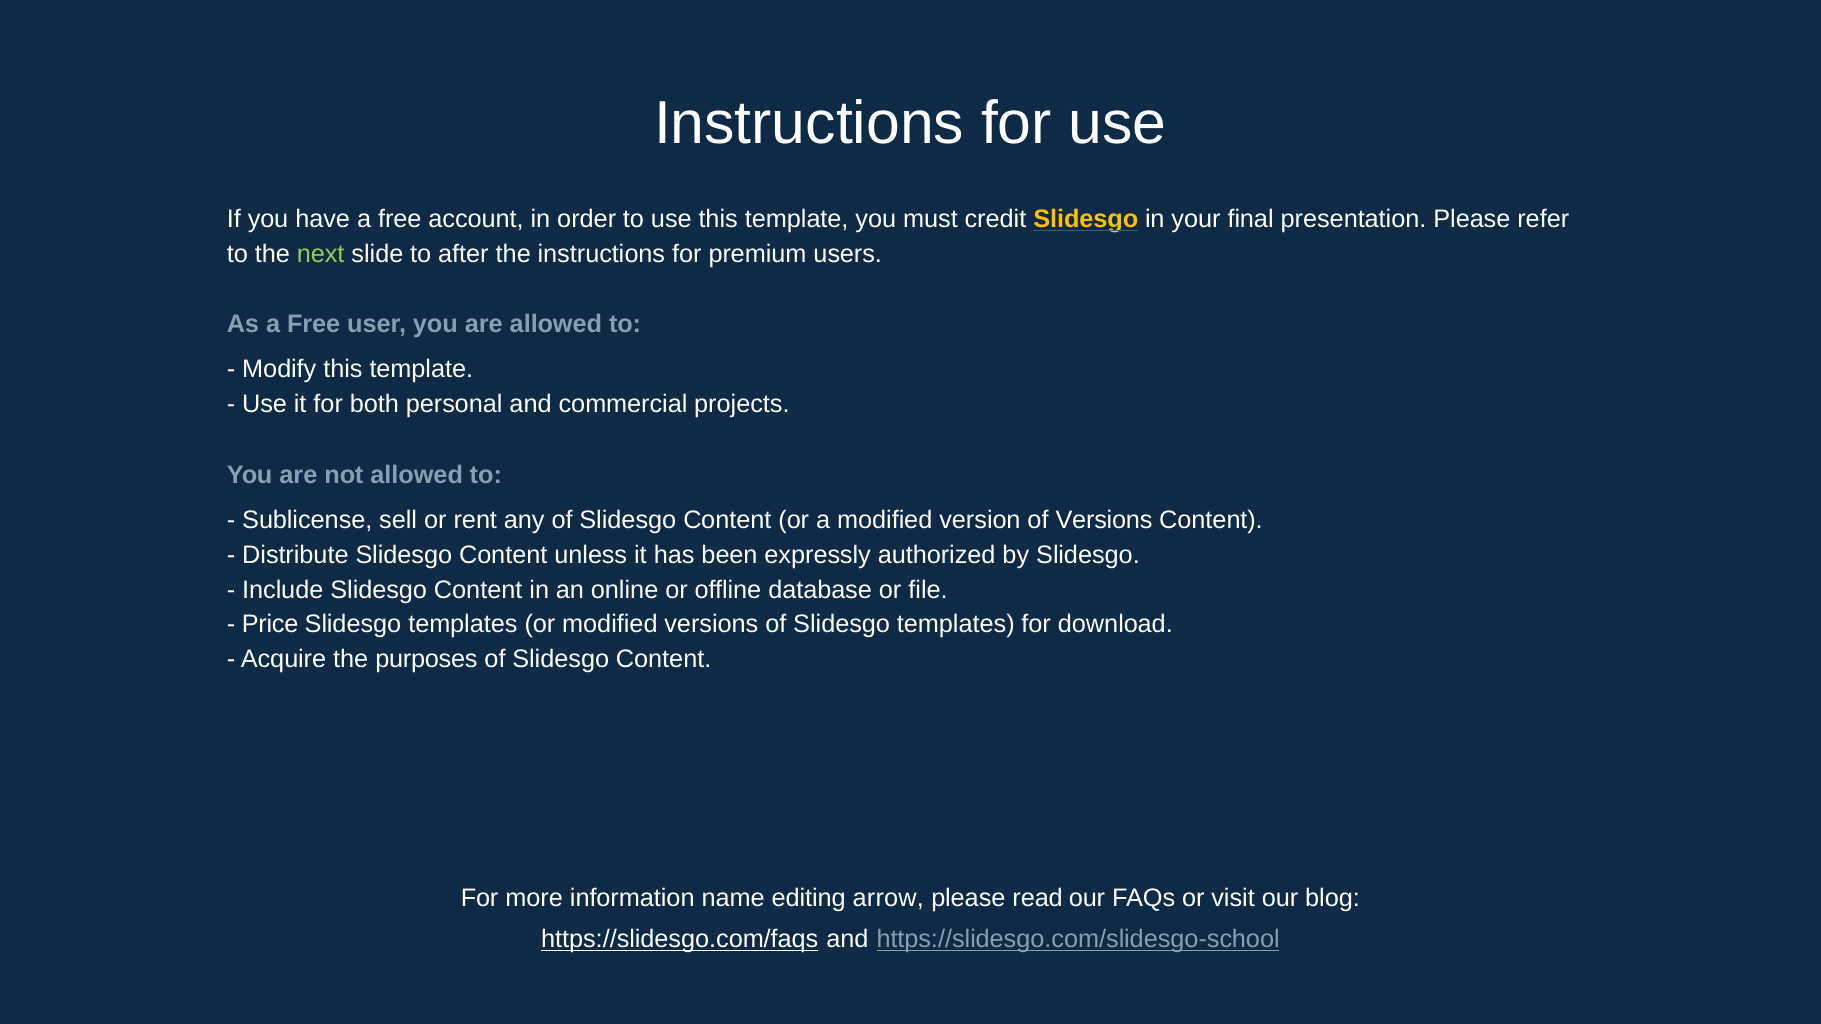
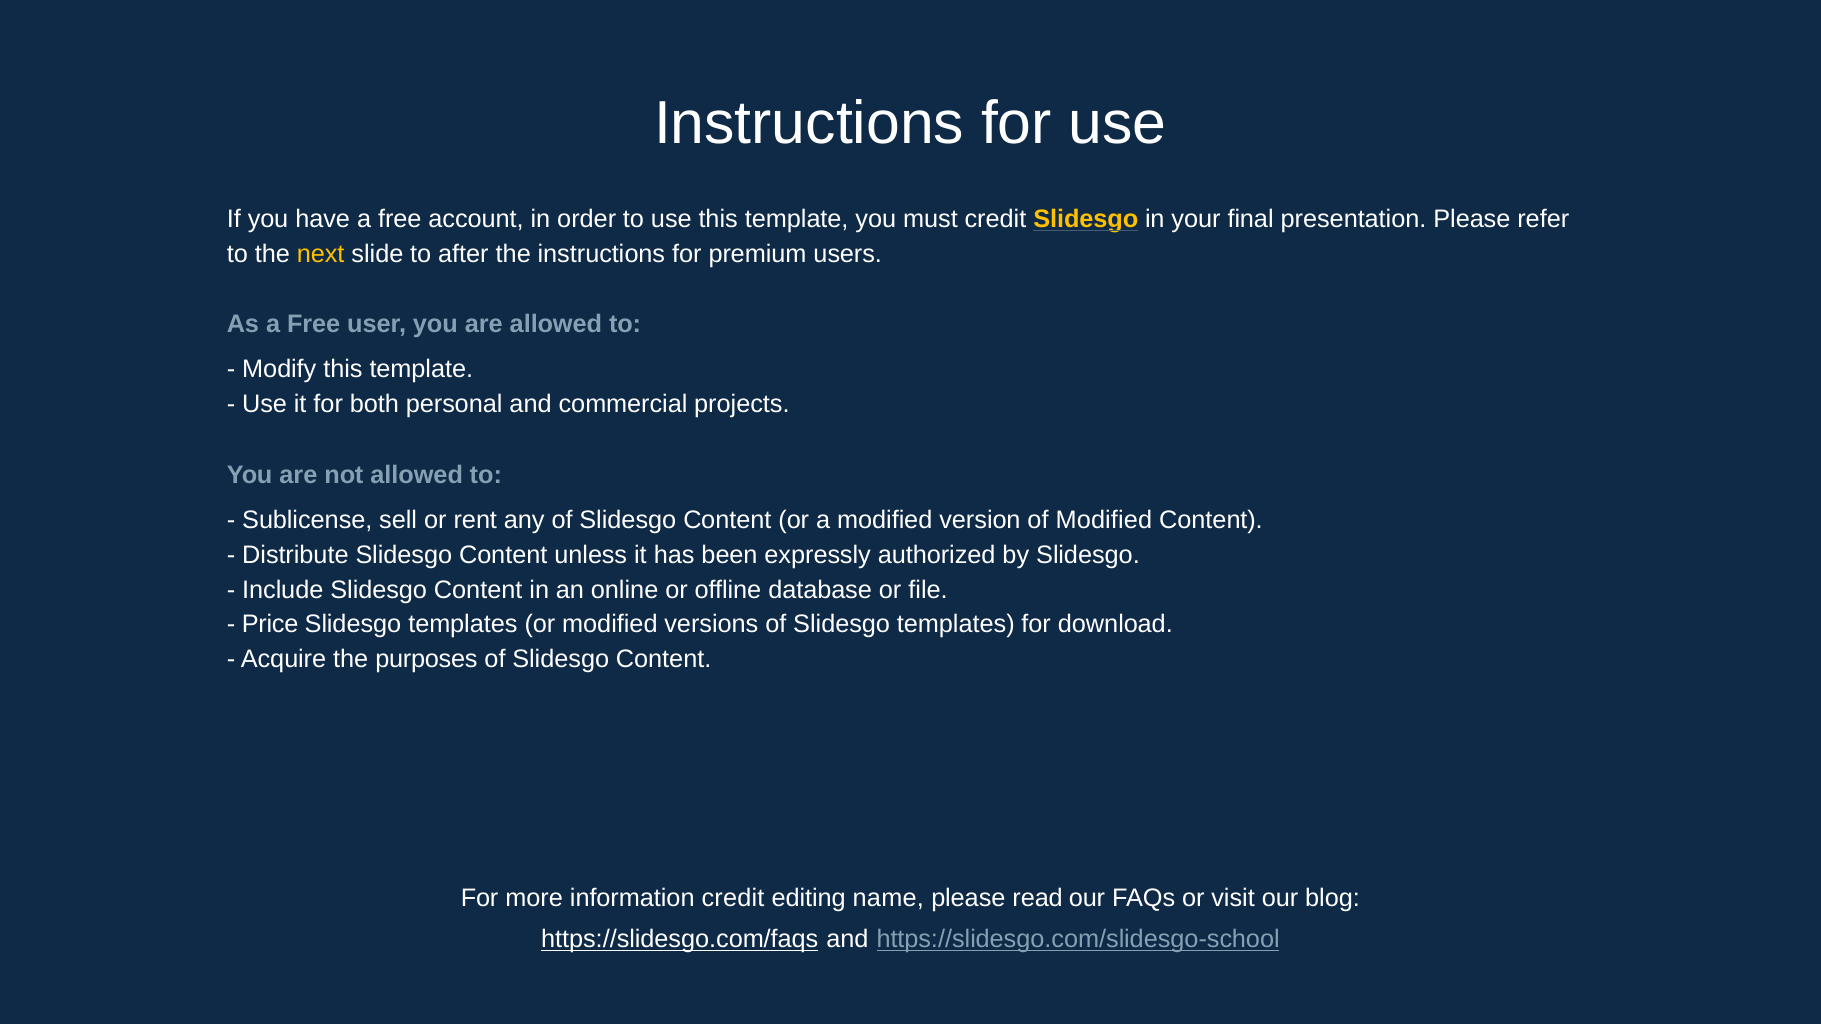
next colour: light green -> yellow
of Versions: Versions -> Modified
information name: name -> credit
arrow: arrow -> name
